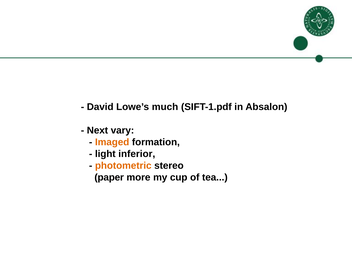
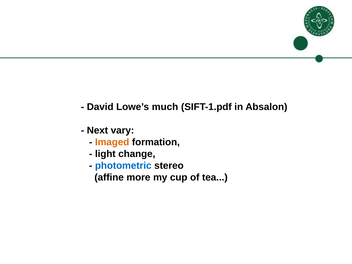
inferior: inferior -> change
photometric colour: orange -> blue
paper: paper -> affine
